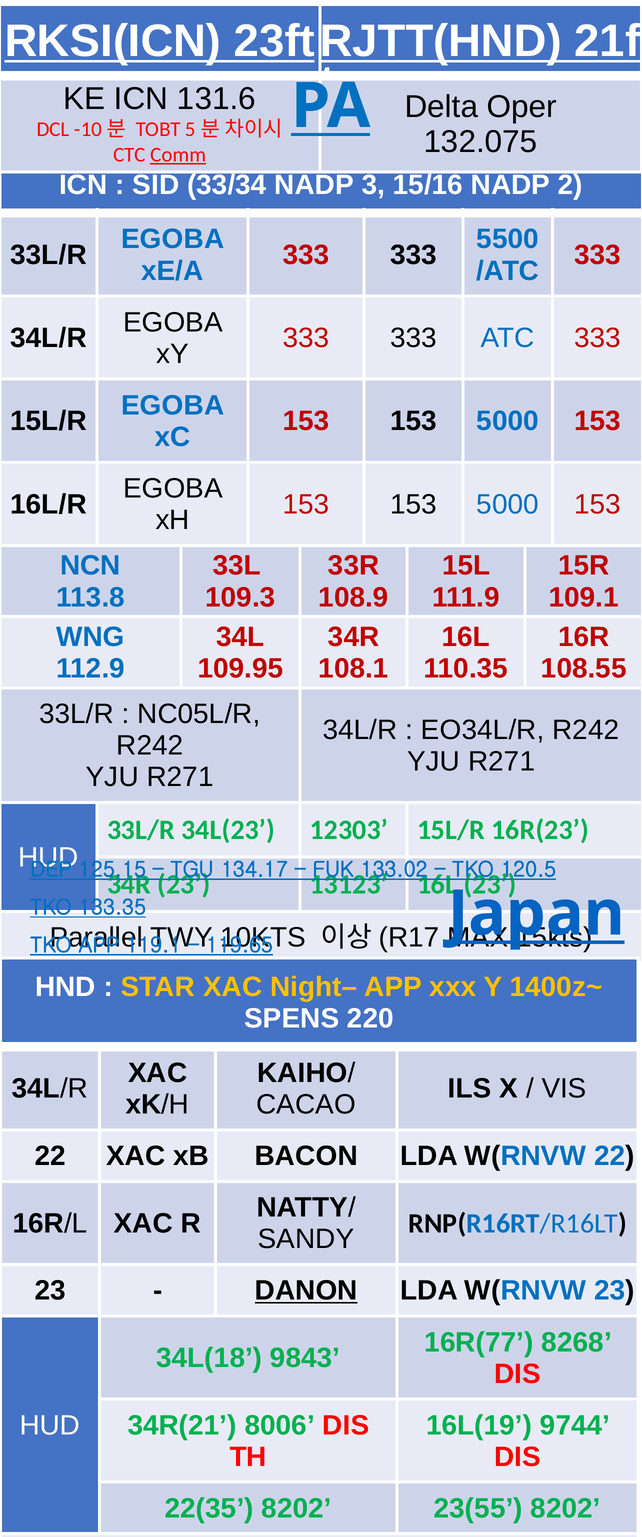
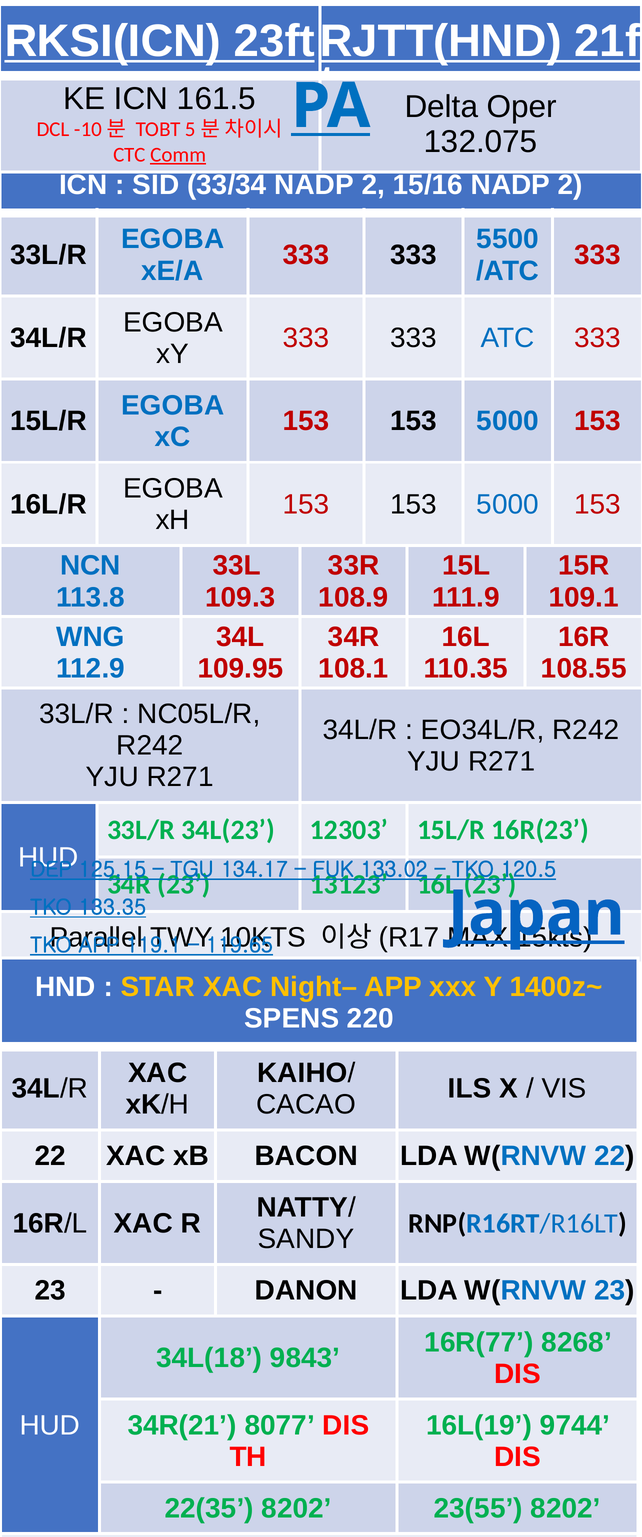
131.6: 131.6 -> 161.5
33/34 NADP 3: 3 -> 2
DANON underline: present -> none
8006: 8006 -> 8077
